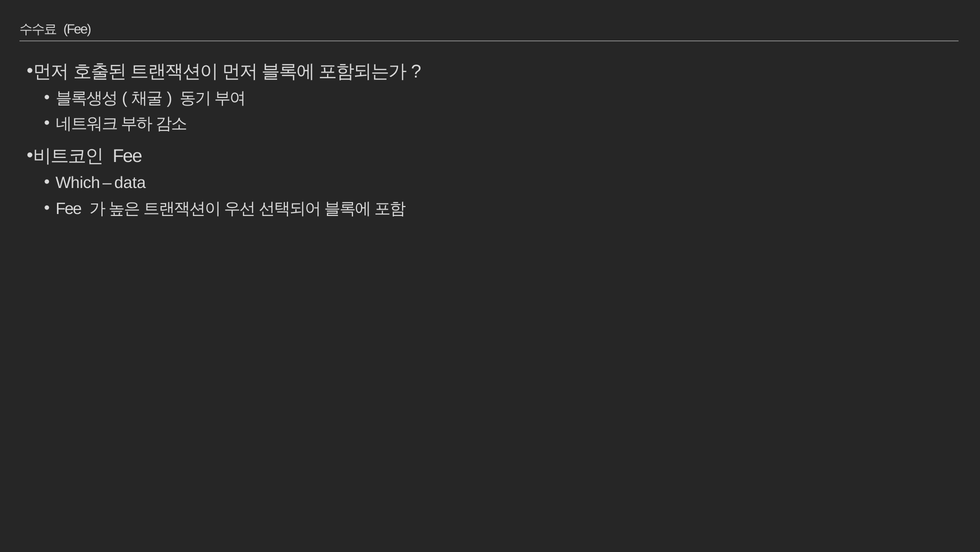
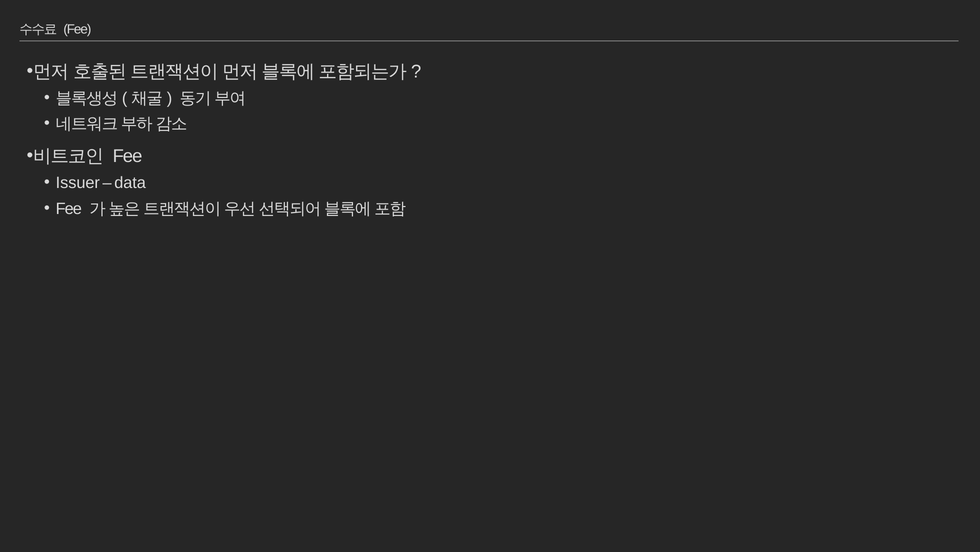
Which: Which -> Issuer
